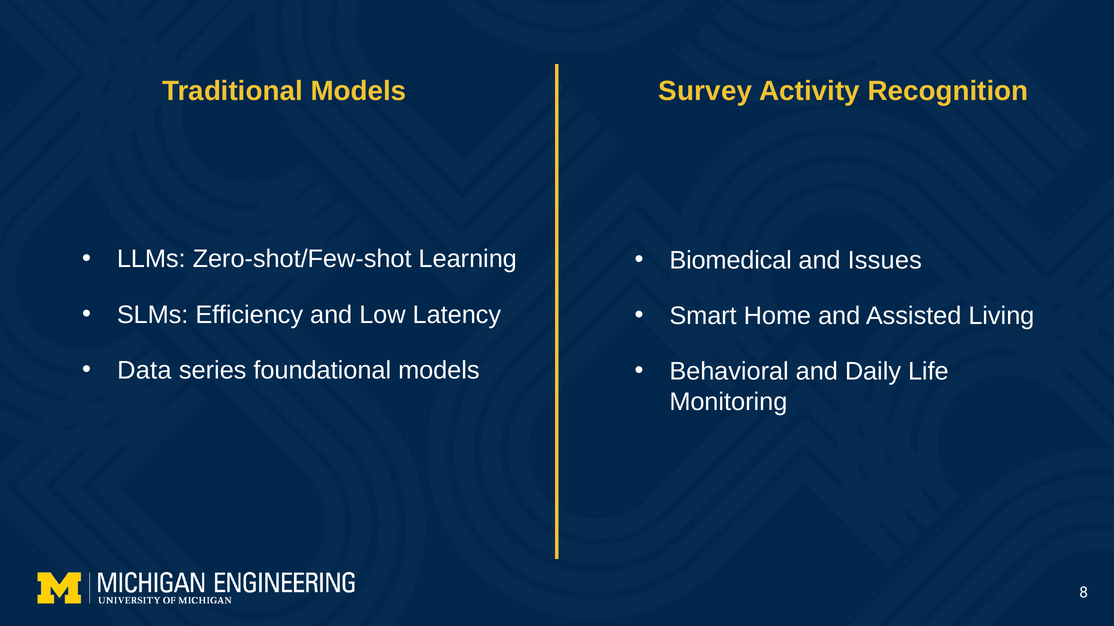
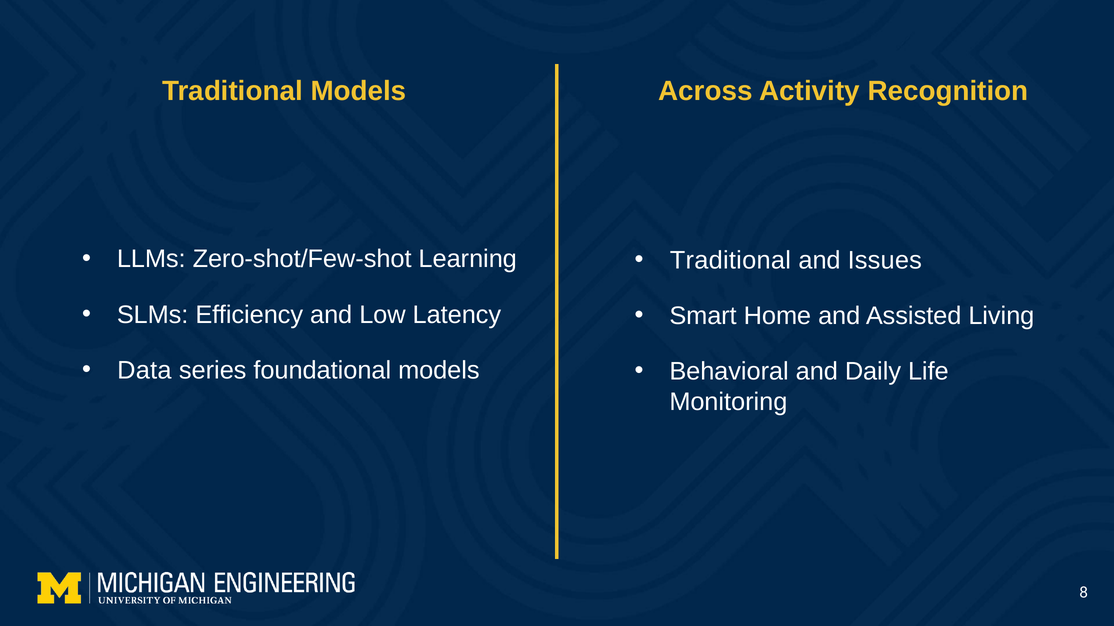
Survey: Survey -> Across
Biomedical at (731, 261): Biomedical -> Traditional
